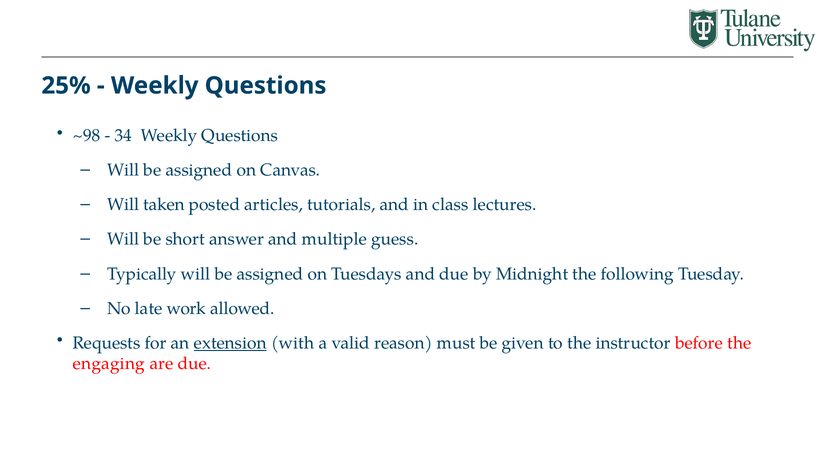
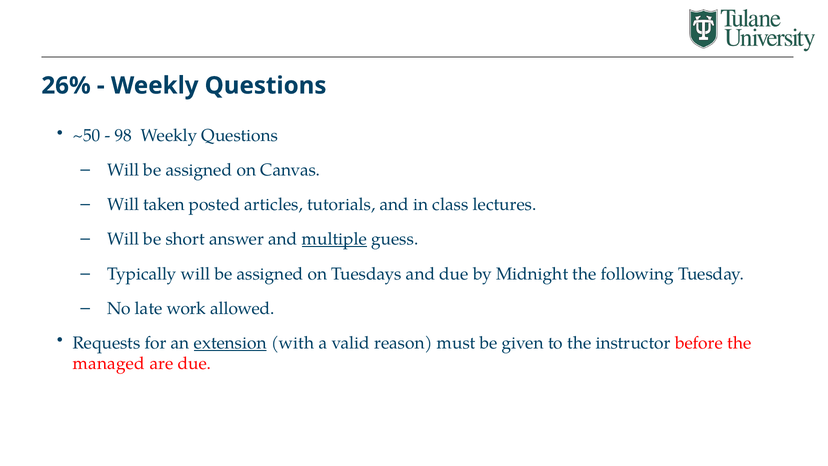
25%: 25% -> 26%
~98: ~98 -> ~50
34: 34 -> 98
multiple underline: none -> present
engaging: engaging -> managed
